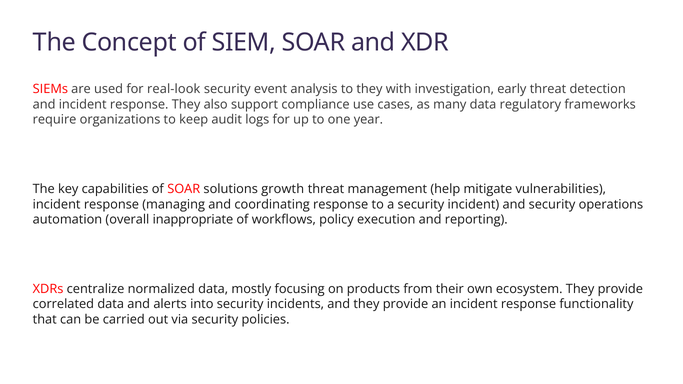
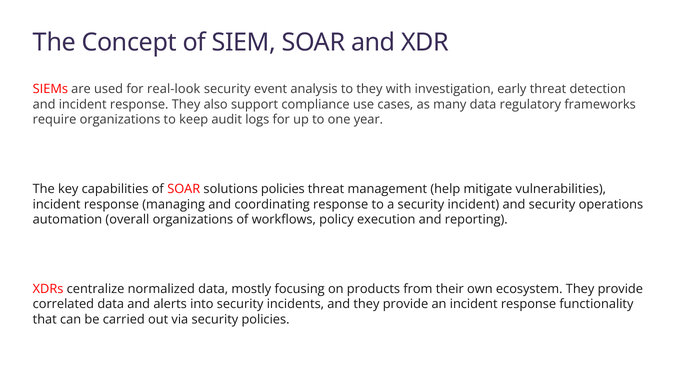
solutions growth: growth -> policies
overall inappropriate: inappropriate -> organizations
